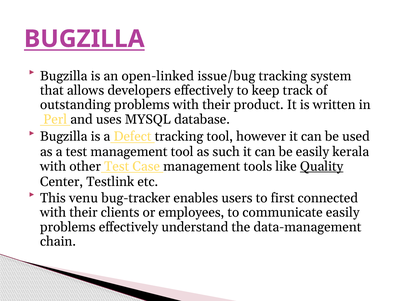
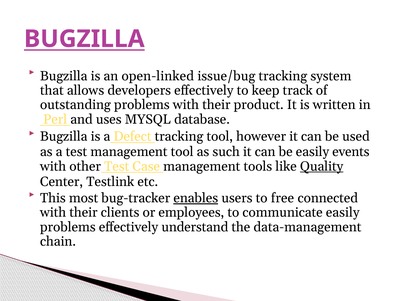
kerala: kerala -> events
venu: venu -> most
enables underline: none -> present
first: first -> free
